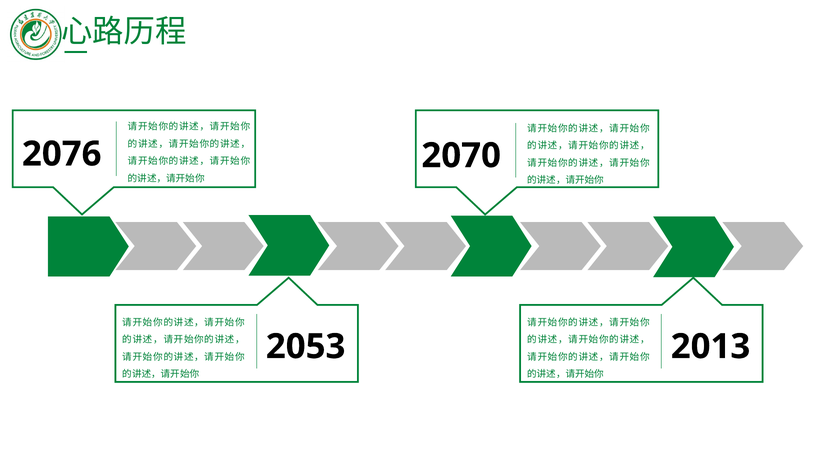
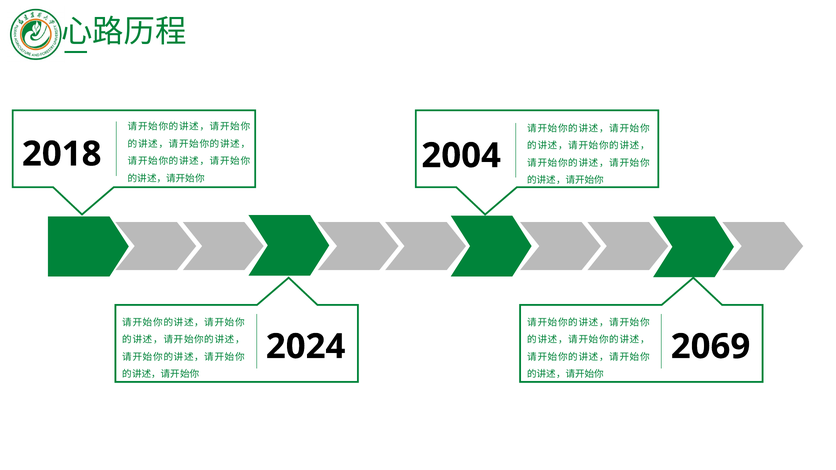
2076: 2076 -> 2018
2070: 2070 -> 2004
2053: 2053 -> 2024
2013: 2013 -> 2069
